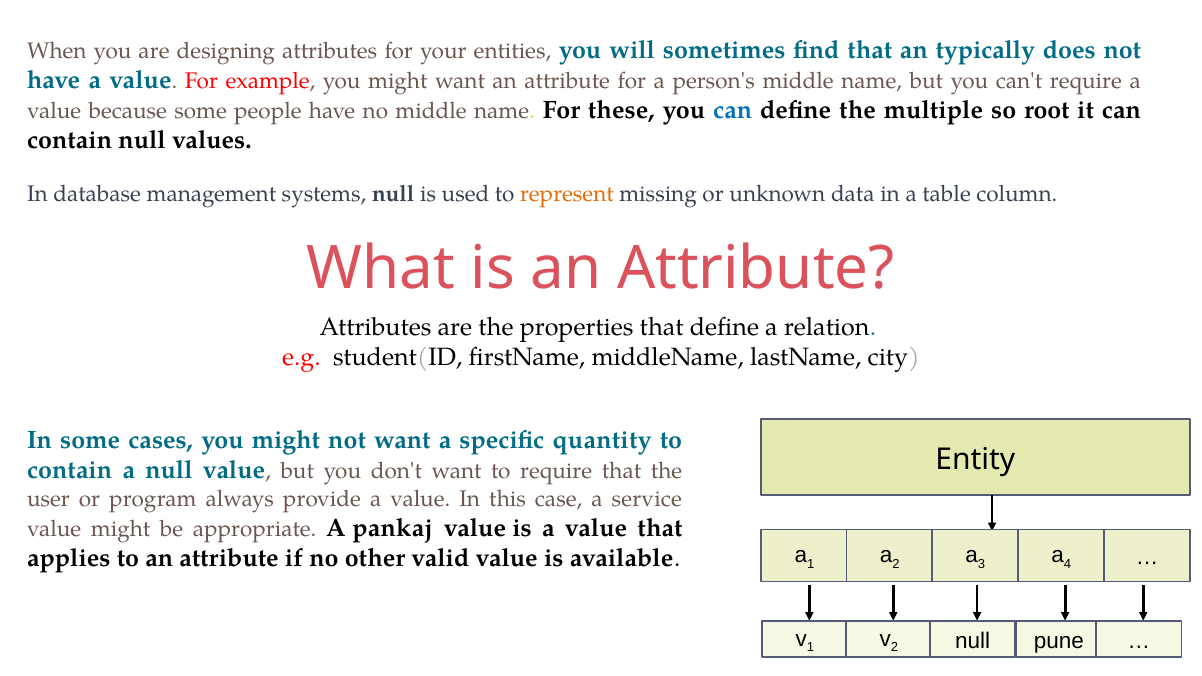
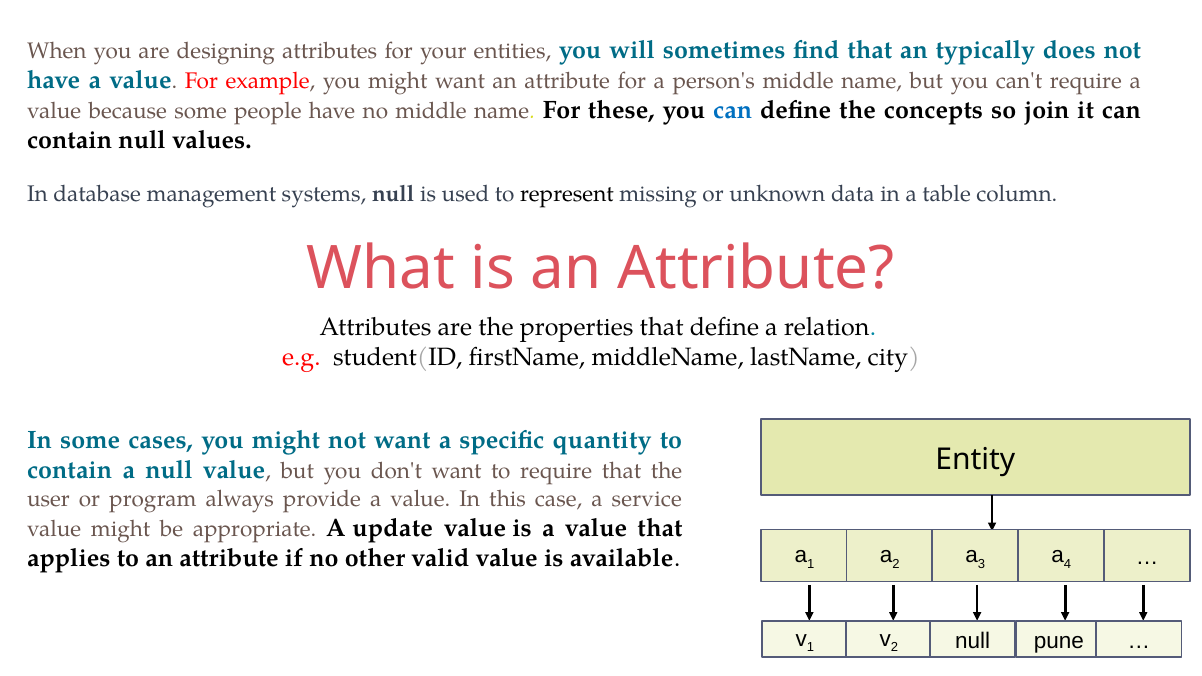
multiple: multiple -> concepts
root: root -> join
represent colour: orange -> black
pankaj: pankaj -> update
